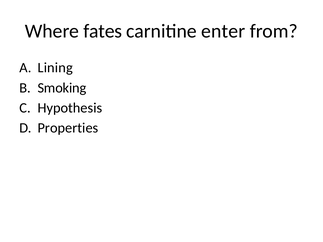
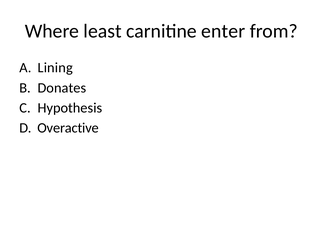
fates: fates -> least
Smoking: Smoking -> Donates
Properties: Properties -> Overactive
